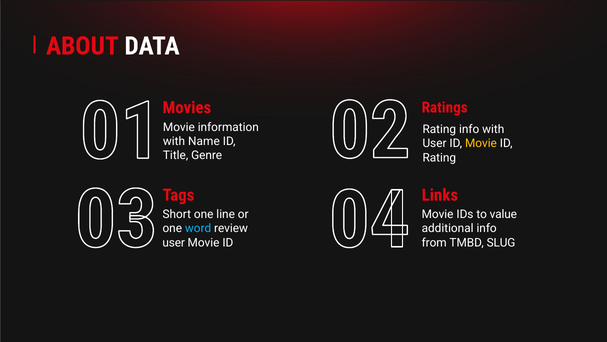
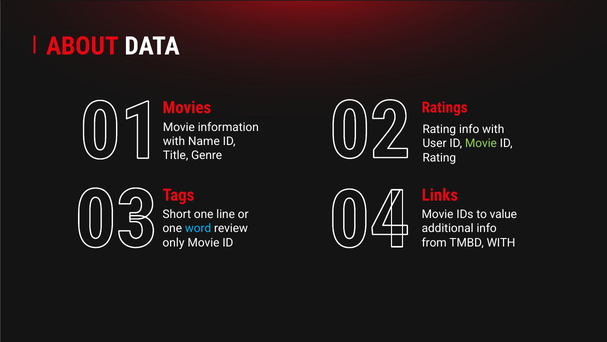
Movie at (481, 143) colour: yellow -> light green
user at (174, 242): user -> only
TMBD SLUG: SLUG -> WITH
